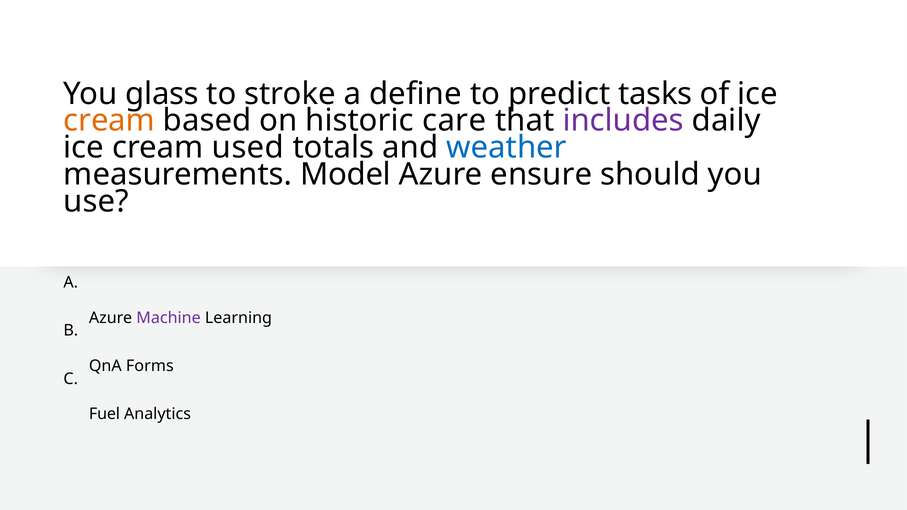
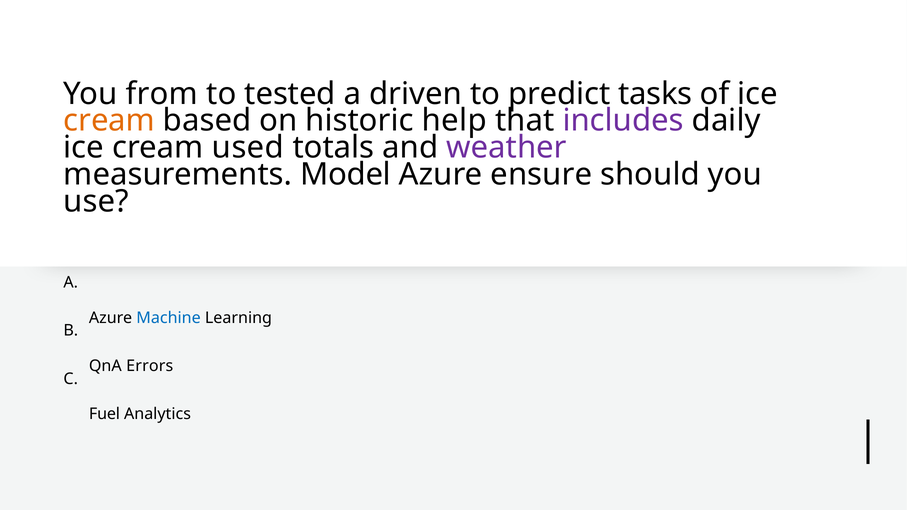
glass: glass -> from
stroke: stroke -> tested
define: define -> driven
care: care -> help
weather colour: blue -> purple
Machine colour: purple -> blue
Forms: Forms -> Errors
